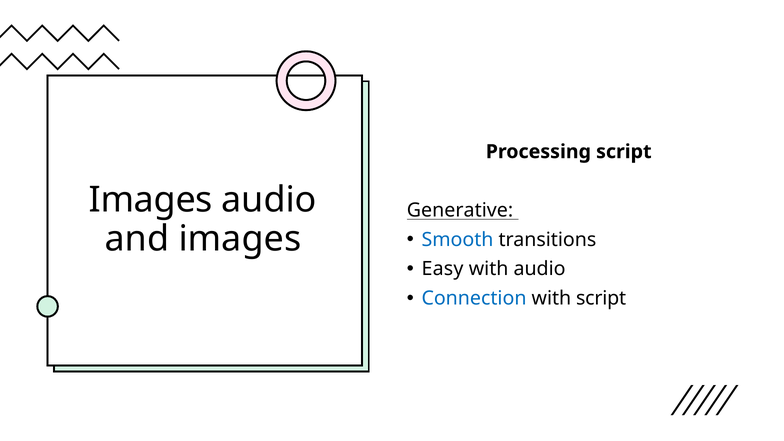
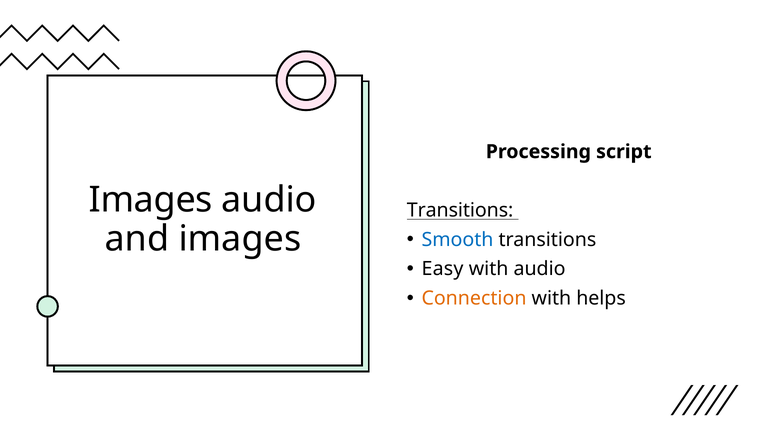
Generative at (460, 210): Generative -> Transitions
Connection colour: blue -> orange
with script: script -> helps
